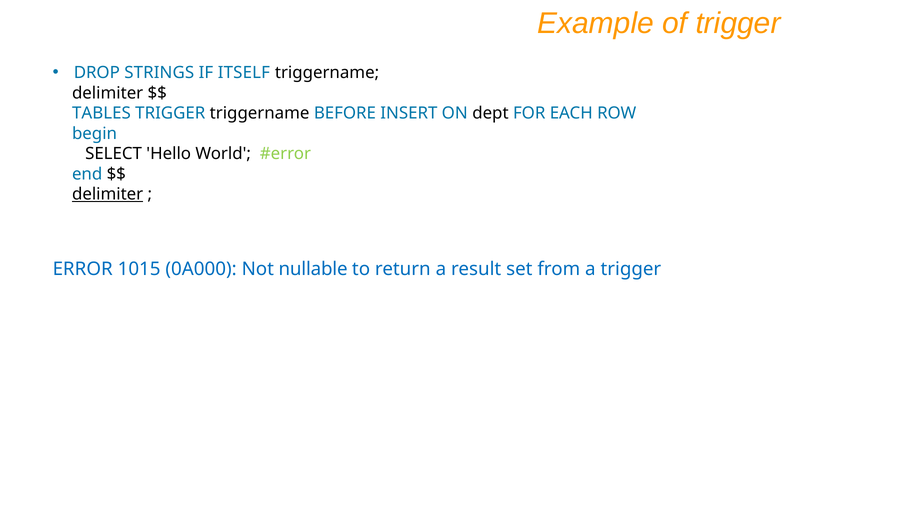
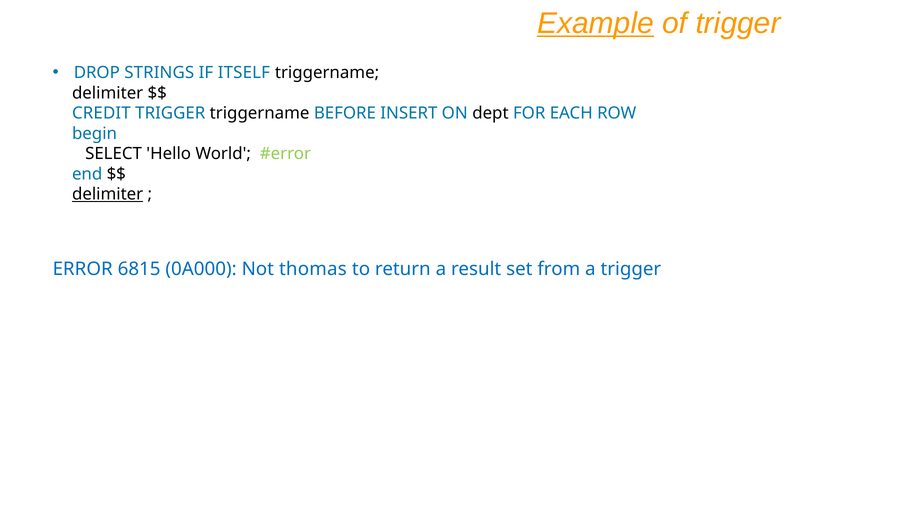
Example underline: none -> present
TABLES: TABLES -> CREDIT
1015: 1015 -> 6815
nullable: nullable -> thomas
